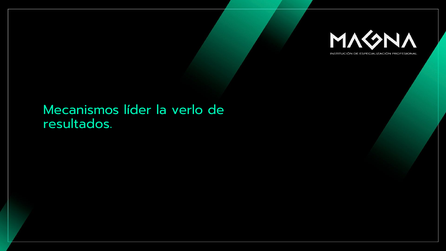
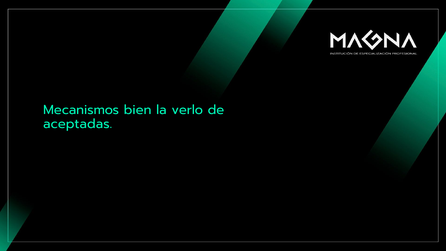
líder: líder -> bien
resultados: resultados -> aceptadas
